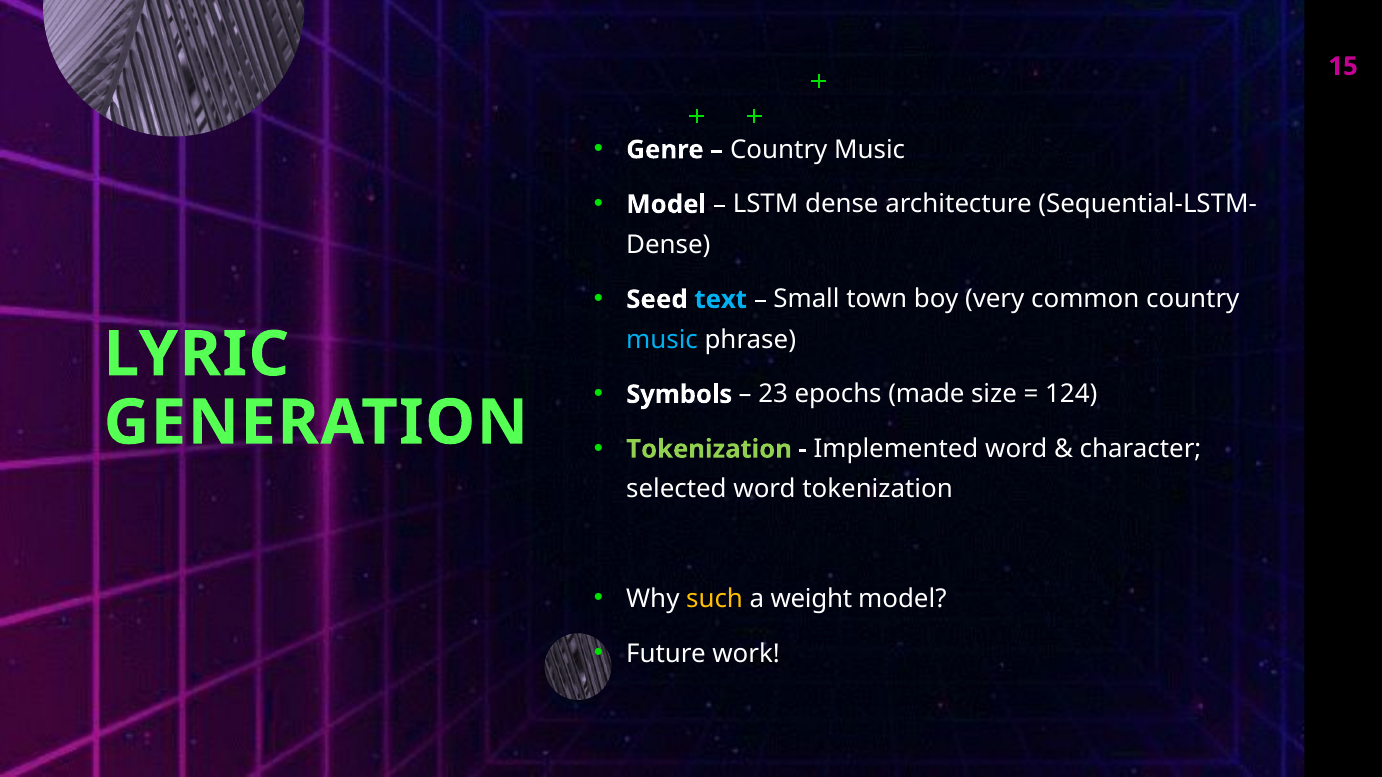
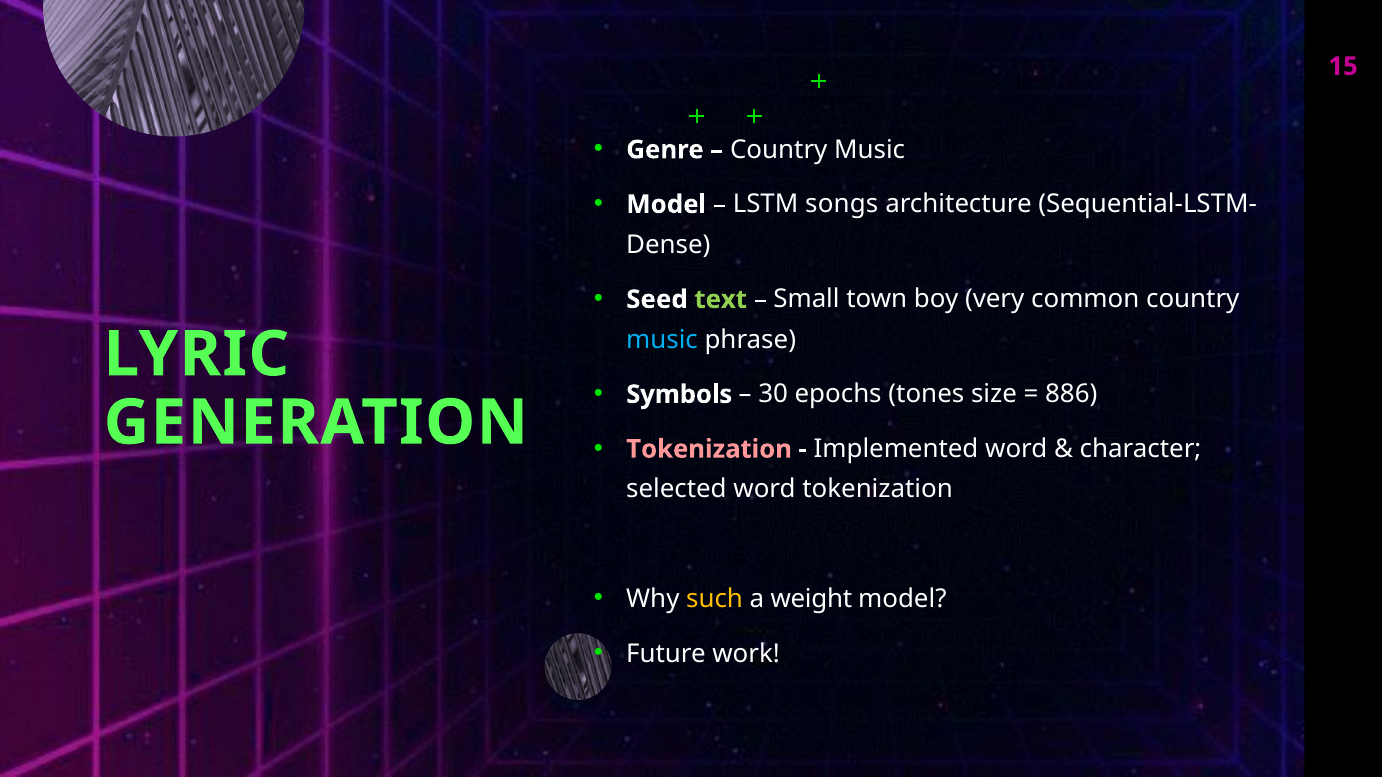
LSTM dense: dense -> songs
text colour: light blue -> light green
23: 23 -> 30
made: made -> tones
124: 124 -> 886
Tokenization at (709, 449) colour: light green -> pink
